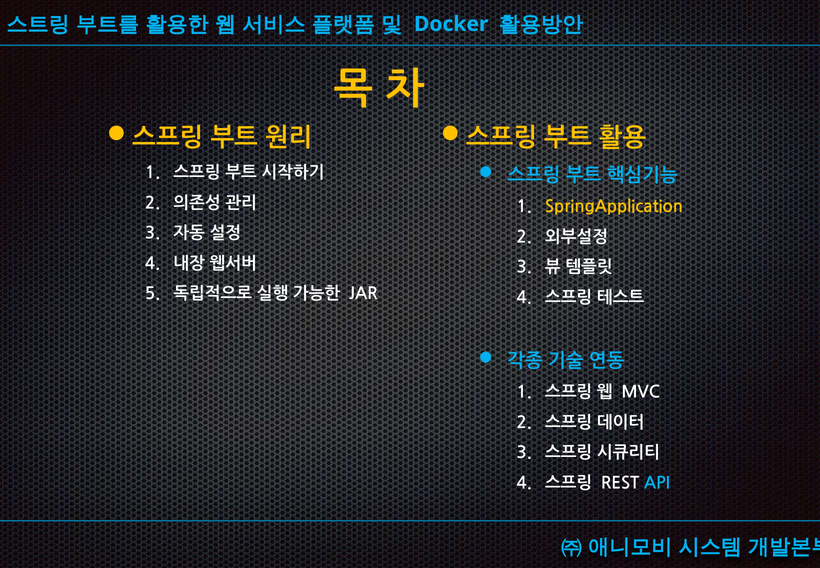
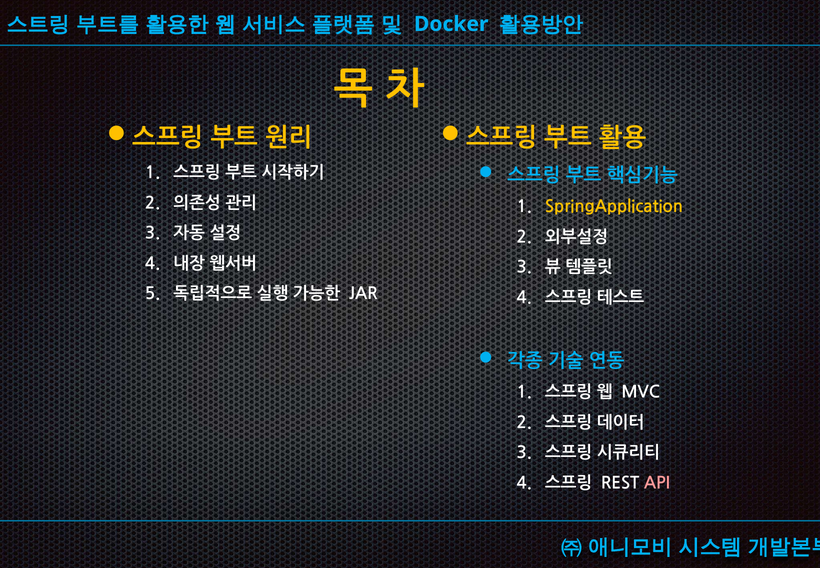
API colour: light blue -> pink
